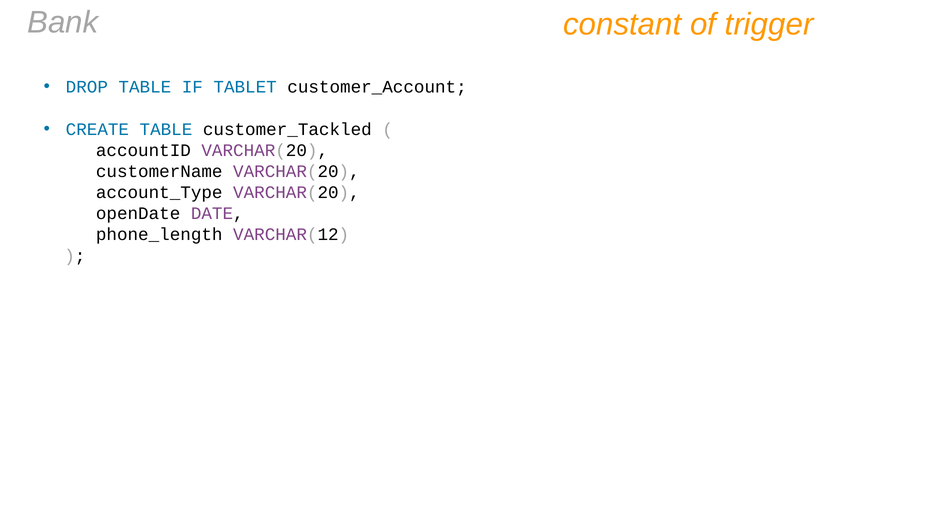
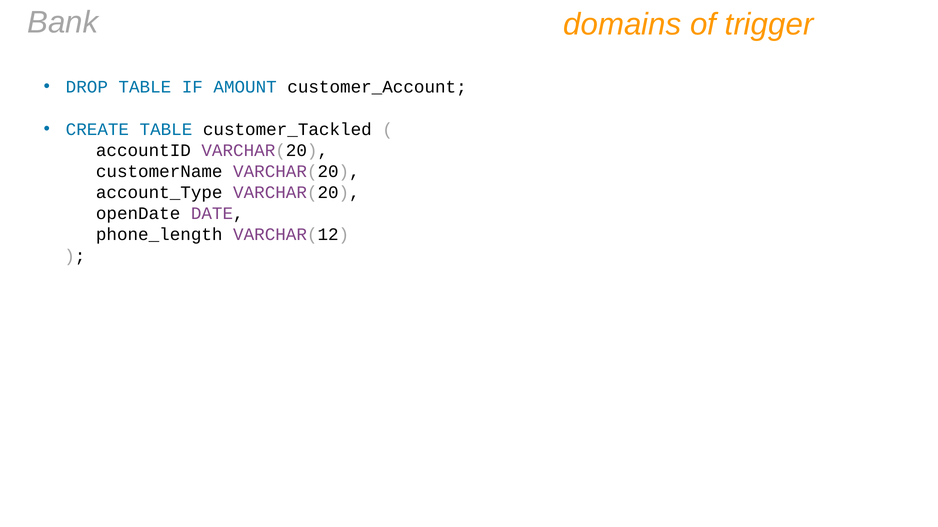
constant: constant -> domains
TABLET: TABLET -> AMOUNT
